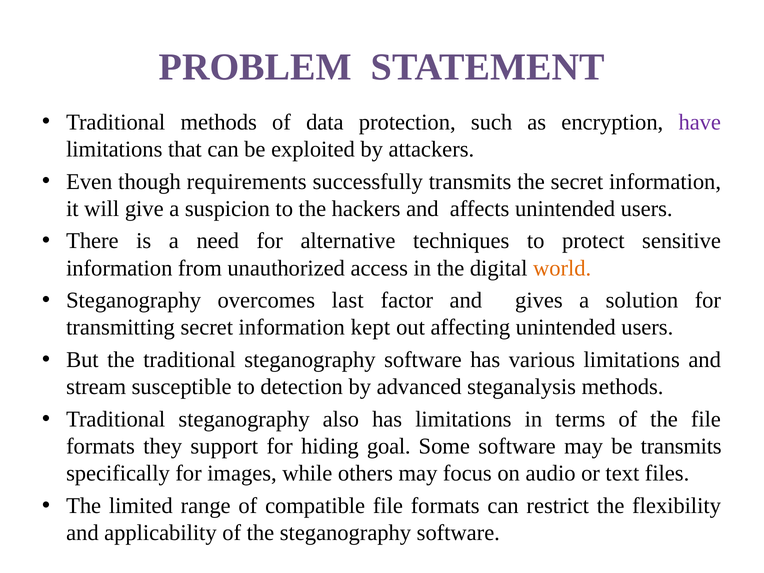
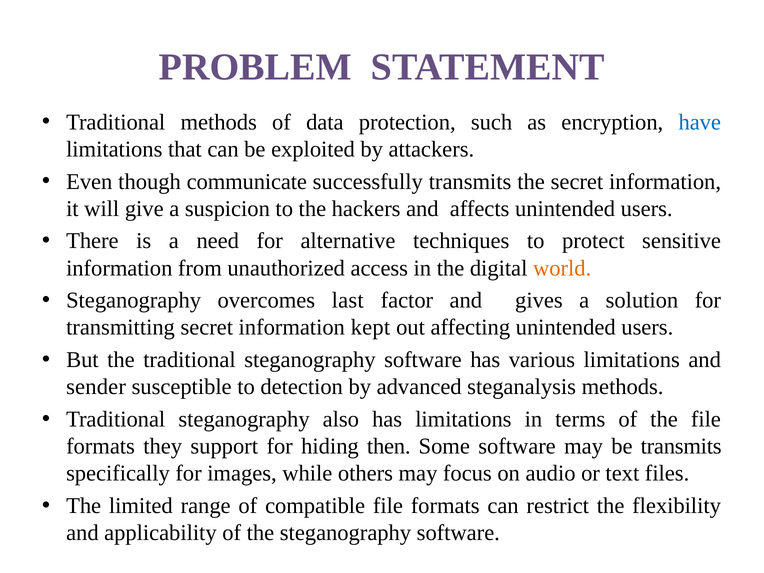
have colour: purple -> blue
requirements: requirements -> communicate
stream: stream -> sender
goal: goal -> then
